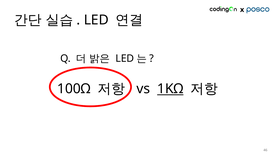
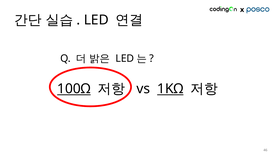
100Ω underline: none -> present
